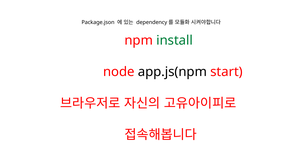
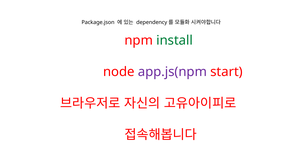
app.js(npm colour: black -> purple
